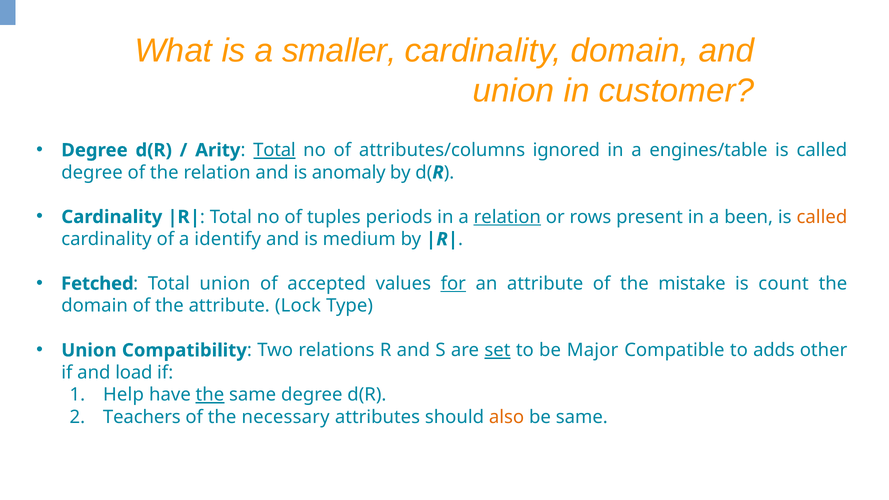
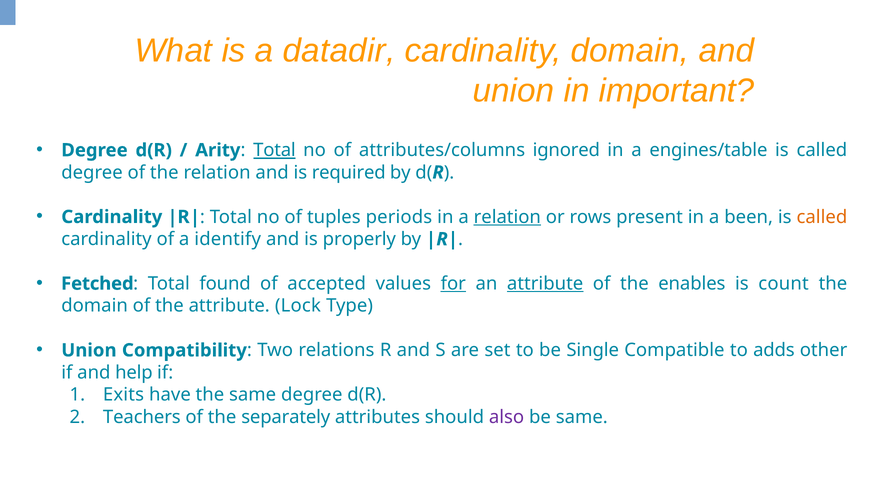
smaller: smaller -> datadir
customer: customer -> important
anomaly: anomaly -> required
medium: medium -> properly
Total union: union -> found
attribute at (545, 284) underline: none -> present
mistake: mistake -> enables
set underline: present -> none
Major: Major -> Single
load: load -> help
Help: Help -> Exits
the at (210, 395) underline: present -> none
necessary: necessary -> separately
also colour: orange -> purple
